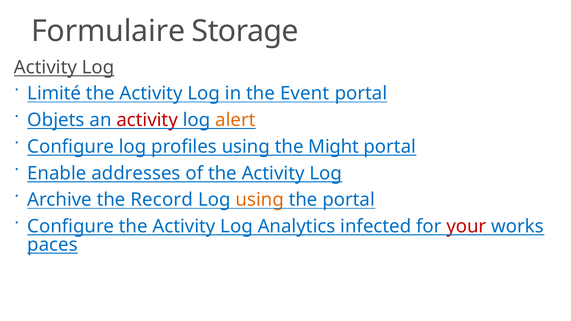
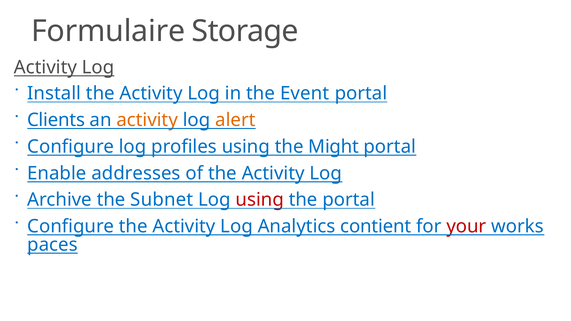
Limité: Limité -> Install
Objets: Objets -> Clients
activity at (147, 120) colour: red -> orange
Record: Record -> Subnet
using at (260, 200) colour: orange -> red
infected: infected -> contient
